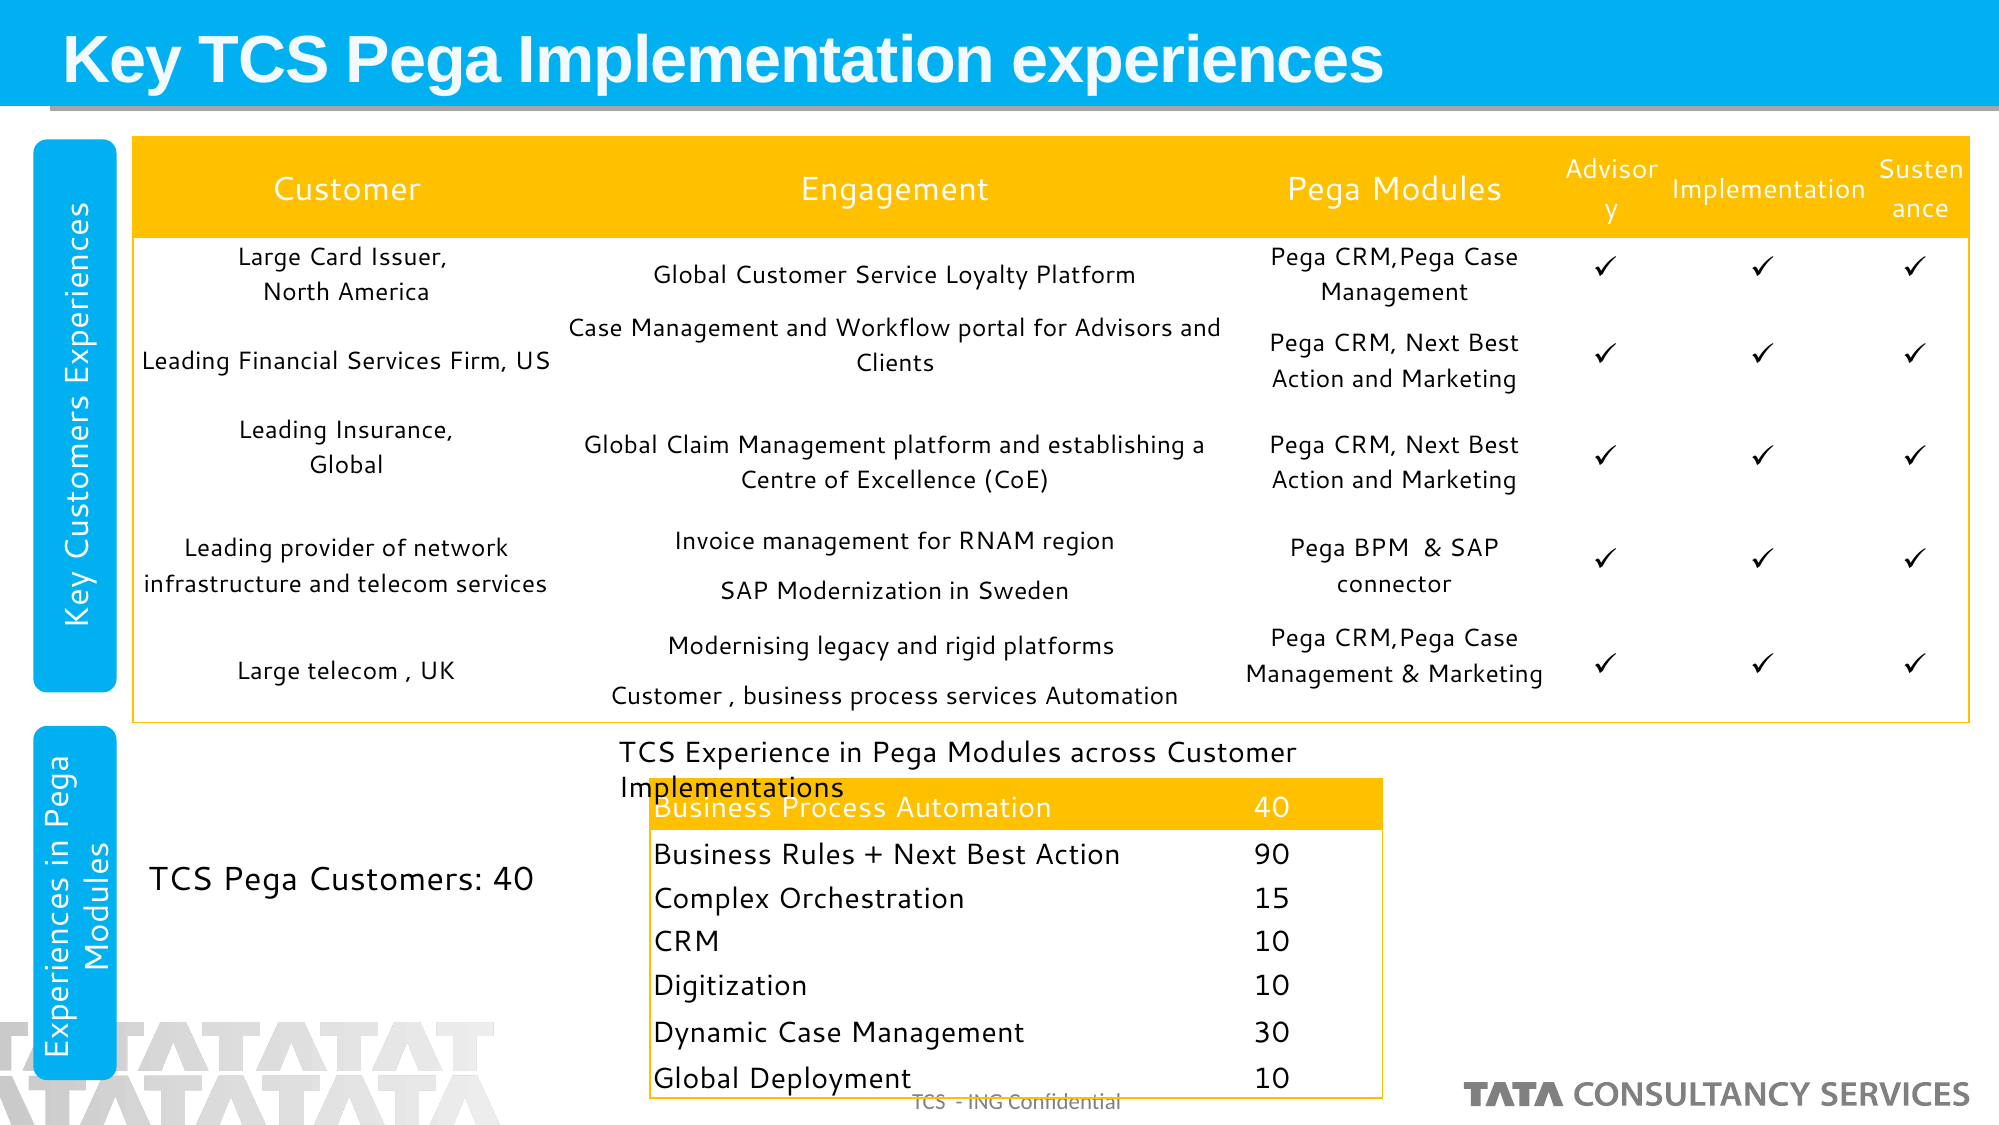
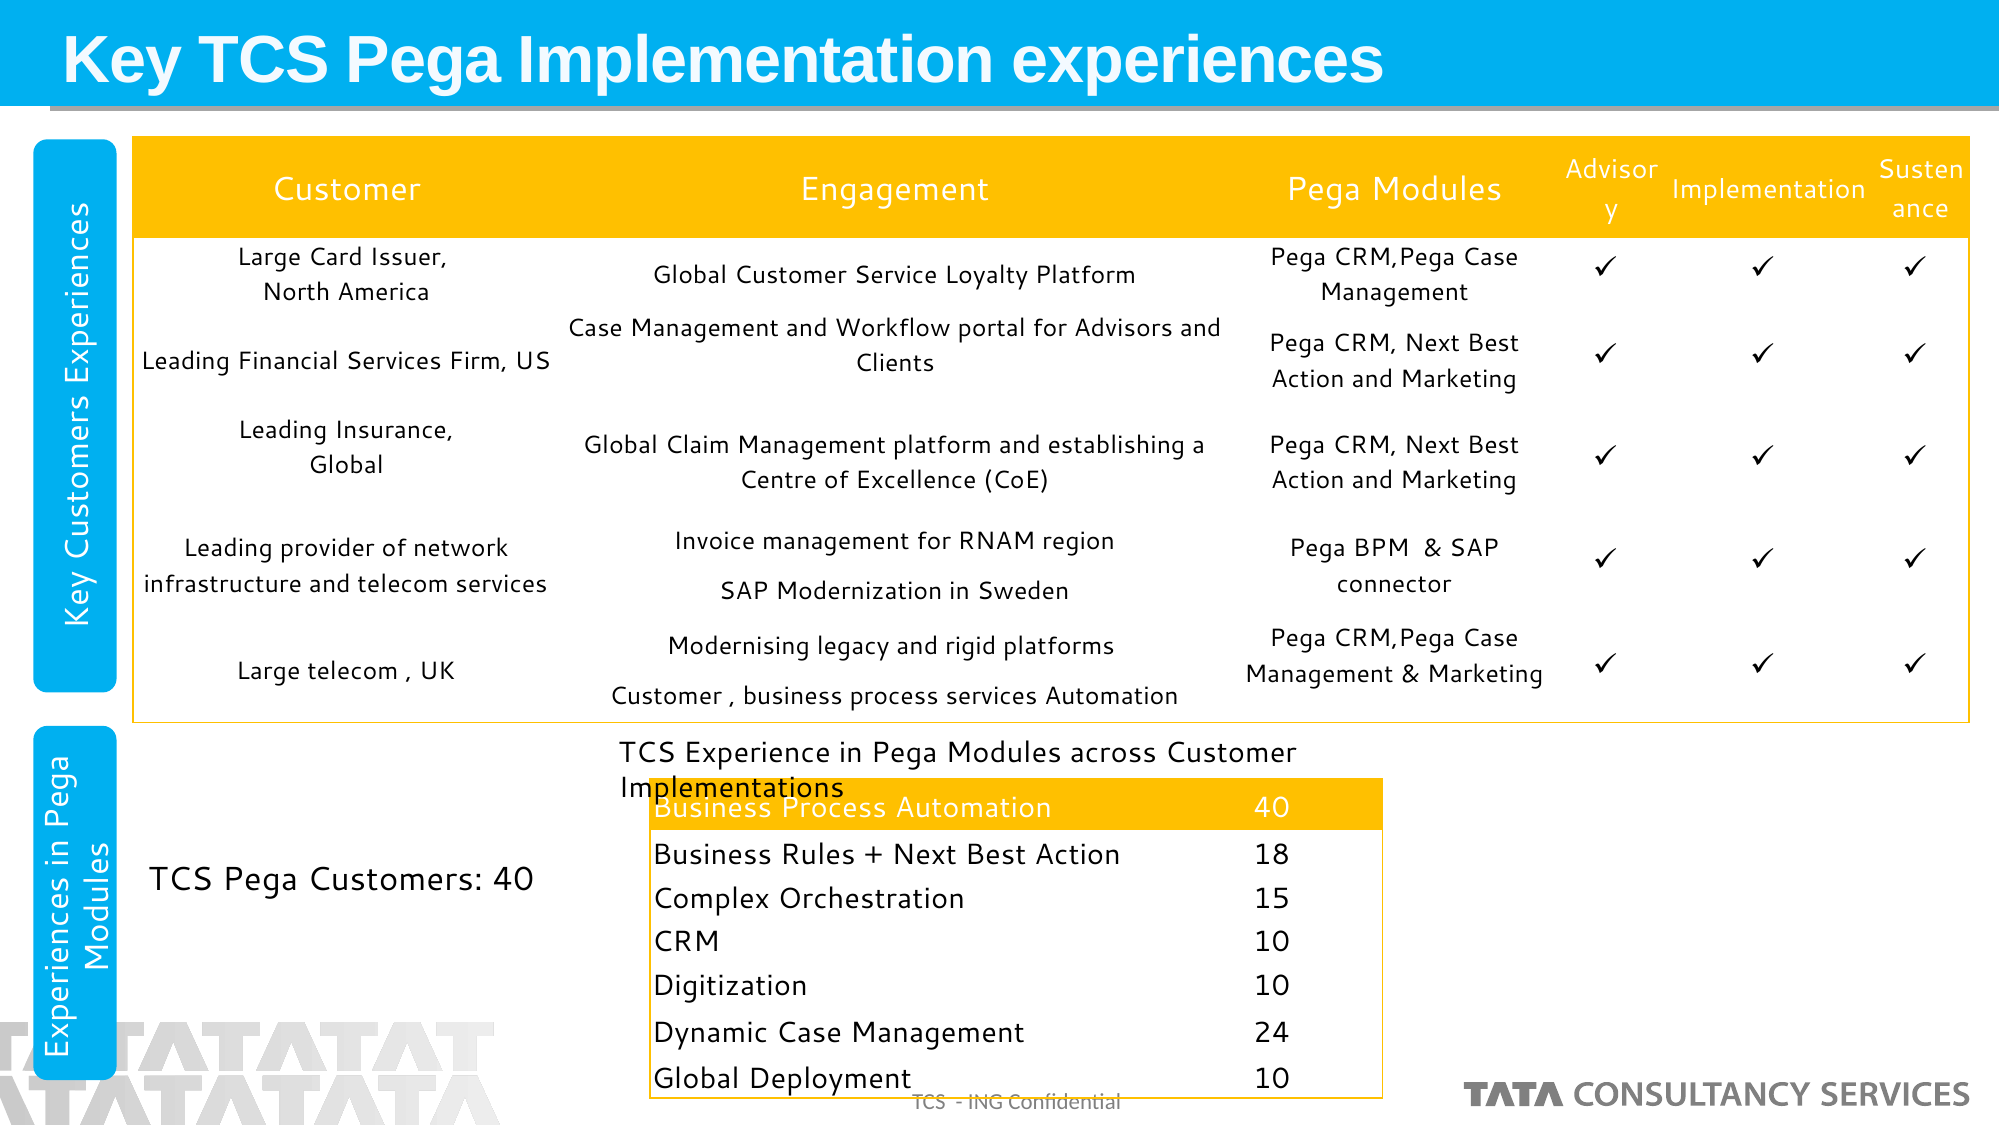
90: 90 -> 18
30: 30 -> 24
